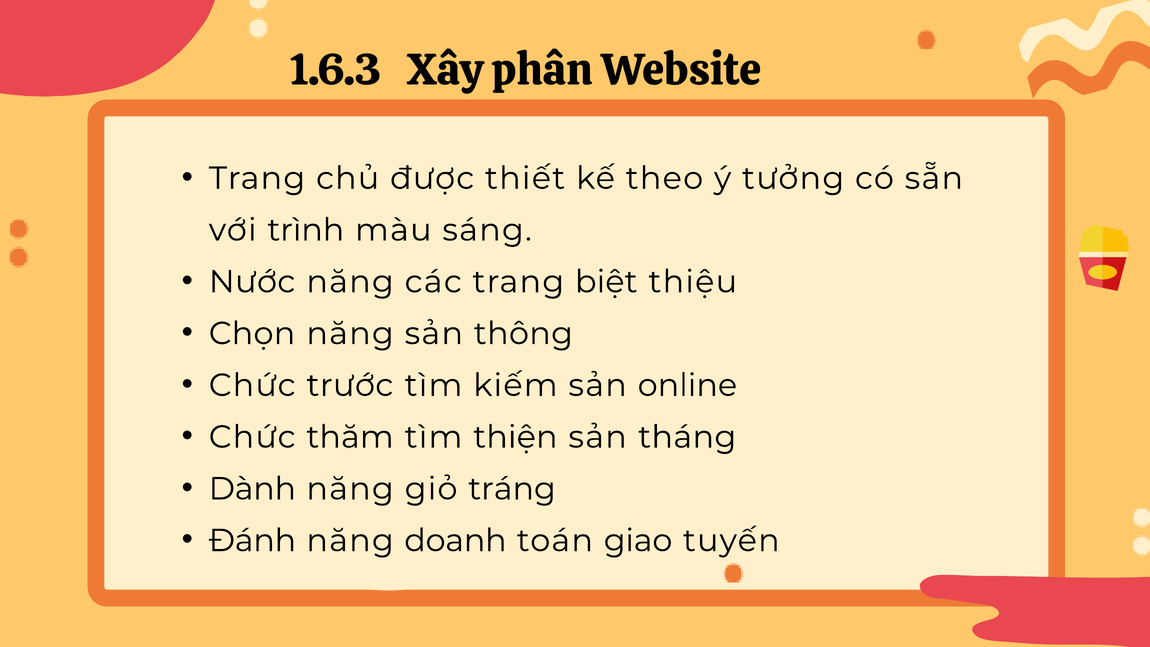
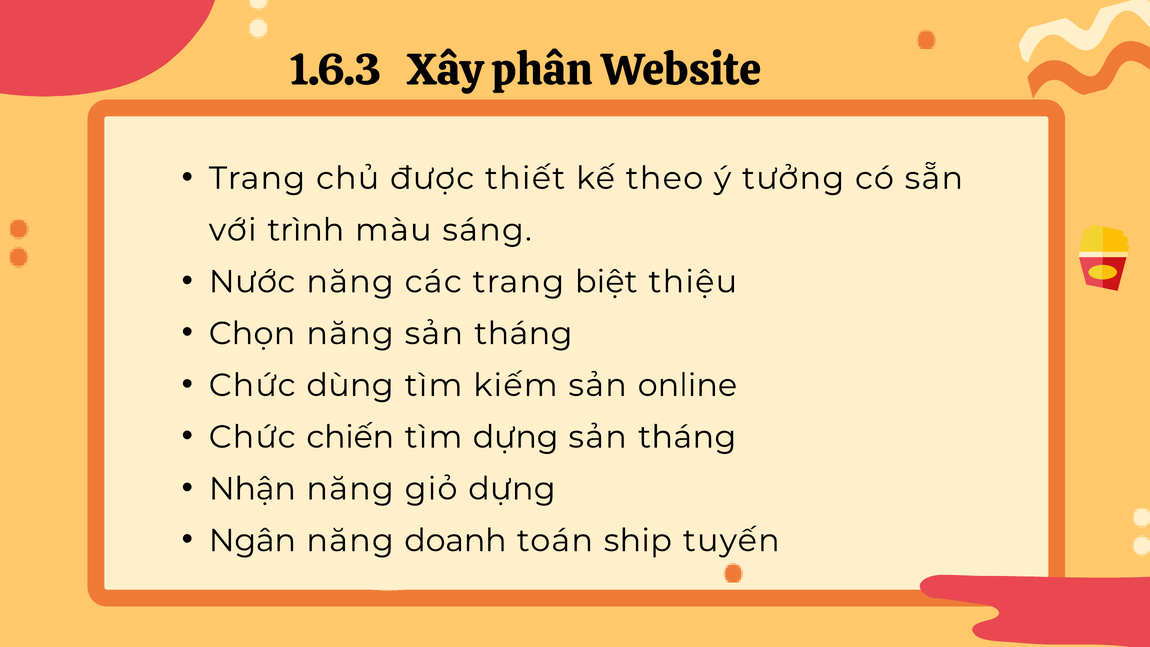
năng sản thông: thông -> tháng
trước: trước -> dùng
thăm: thăm -> chiến
tìm thiện: thiện -> dựng
Dành: Dành -> Nhận
giỏ tráng: tráng -> dựng
Đánh: Đánh -> Ngân
giao: giao -> ship
